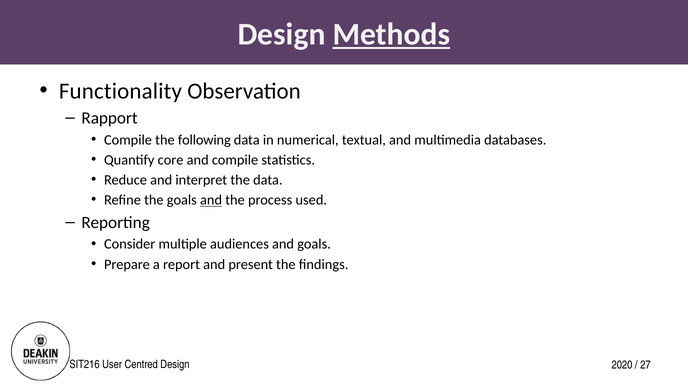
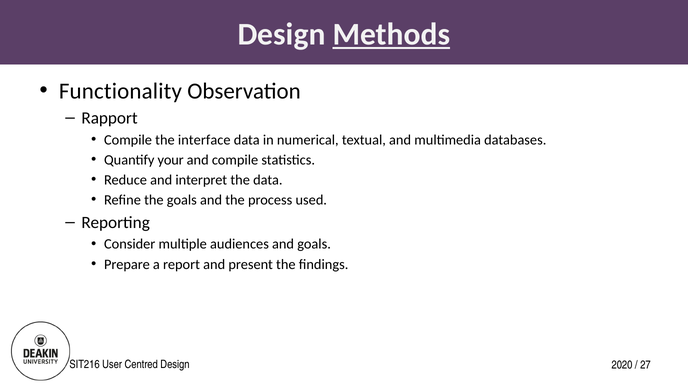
following: following -> interface
core: core -> your
and at (211, 200) underline: present -> none
